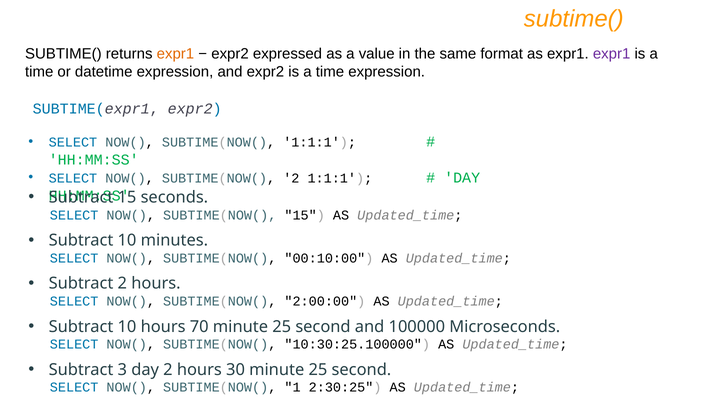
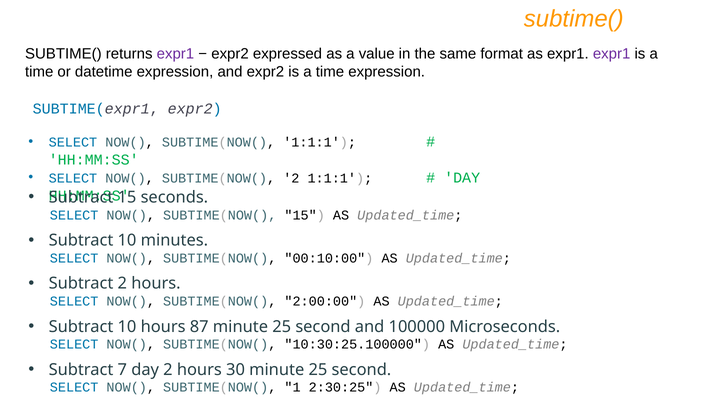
expr1 at (175, 54) colour: orange -> purple
70: 70 -> 87
3: 3 -> 7
